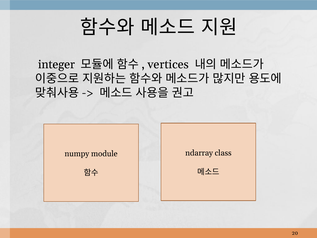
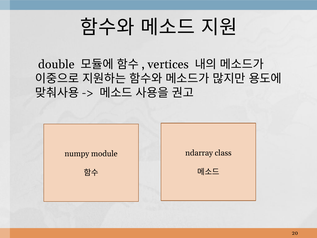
integer: integer -> double
